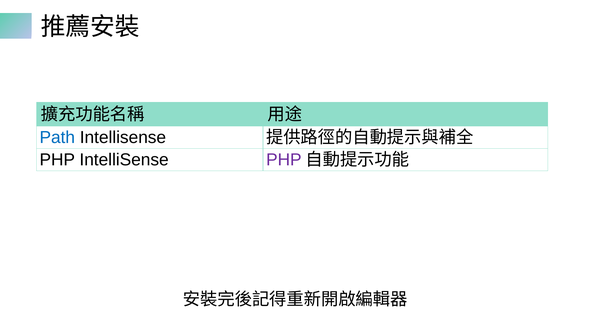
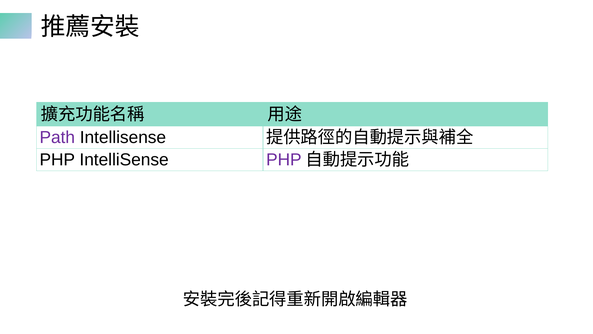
Path colour: blue -> purple
